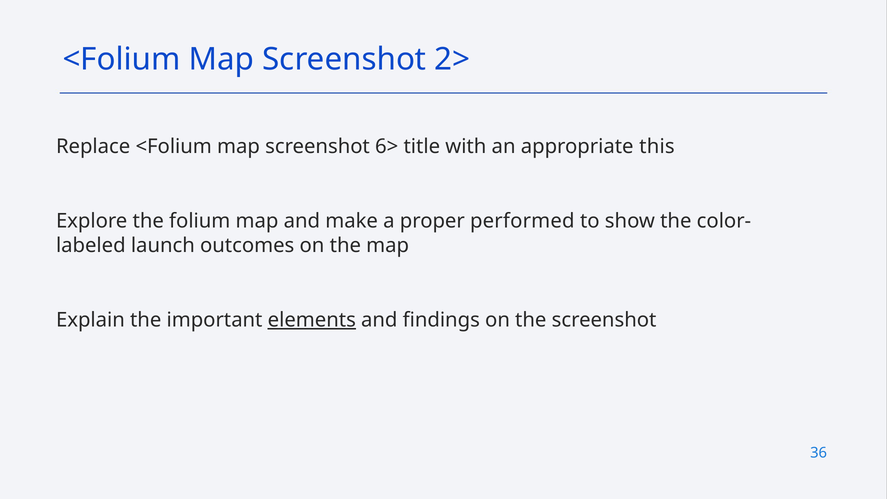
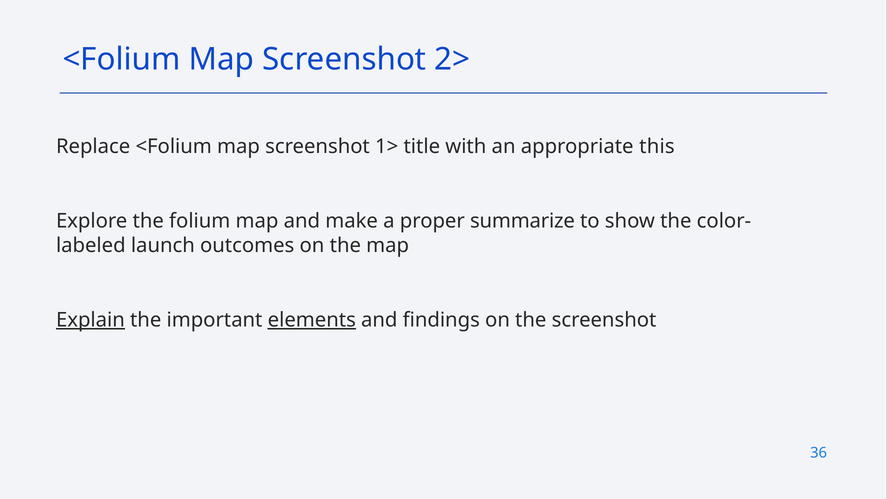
6>: 6> -> 1>
performed: performed -> summarize
Explain underline: none -> present
